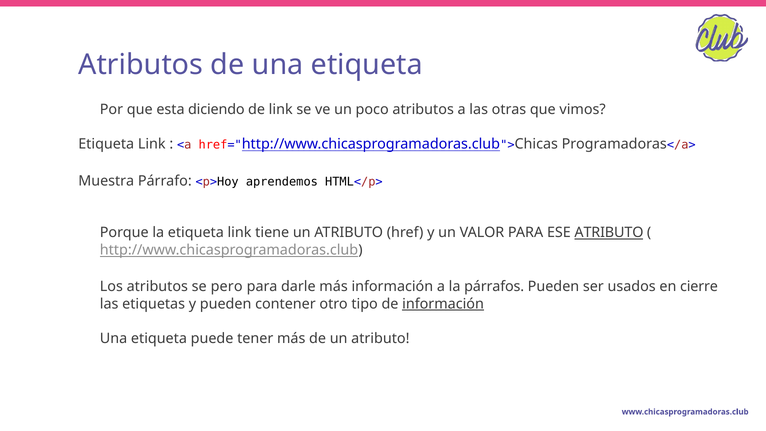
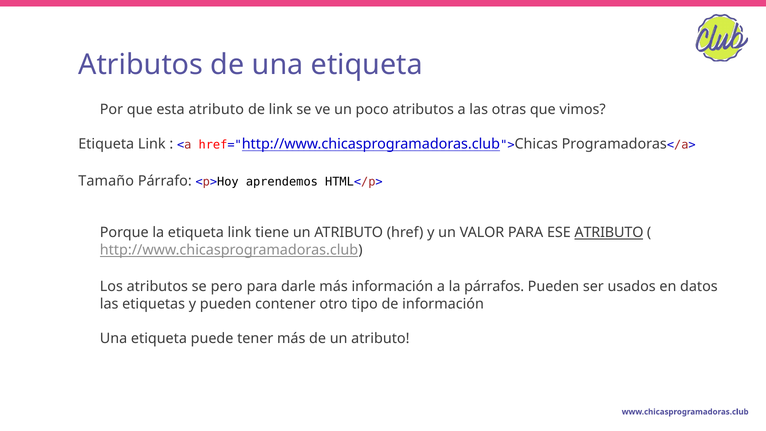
esta diciendo: diciendo -> atributo
Muestra: Muestra -> Tamaño
cierre: cierre -> datos
información at (443, 304) underline: present -> none
